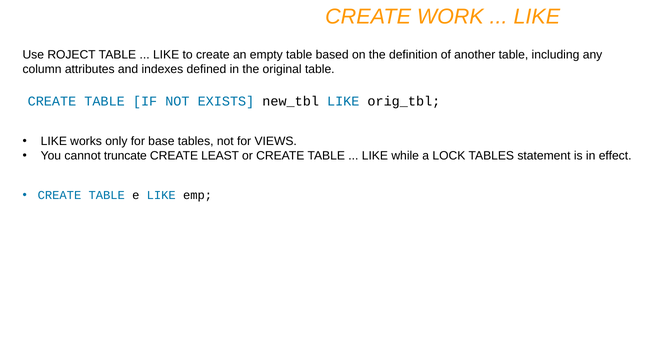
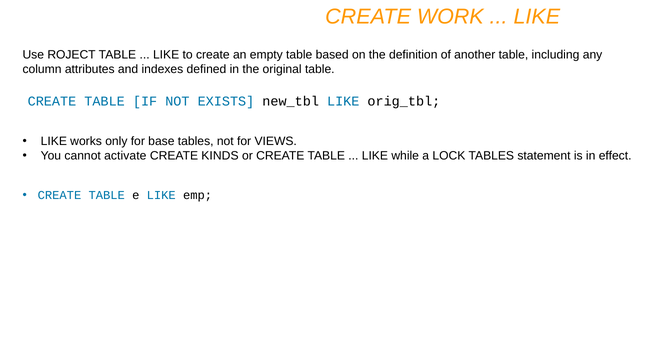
truncate: truncate -> activate
LEAST: LEAST -> KINDS
